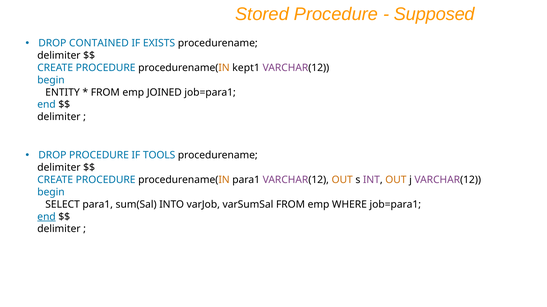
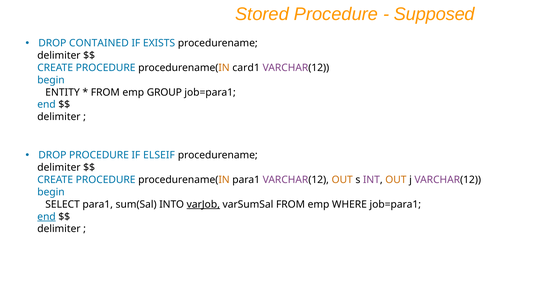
kept1: kept1 -> card1
JOINED: JOINED -> GROUP
TOOLS: TOOLS -> ELSEIF
varJob underline: none -> present
